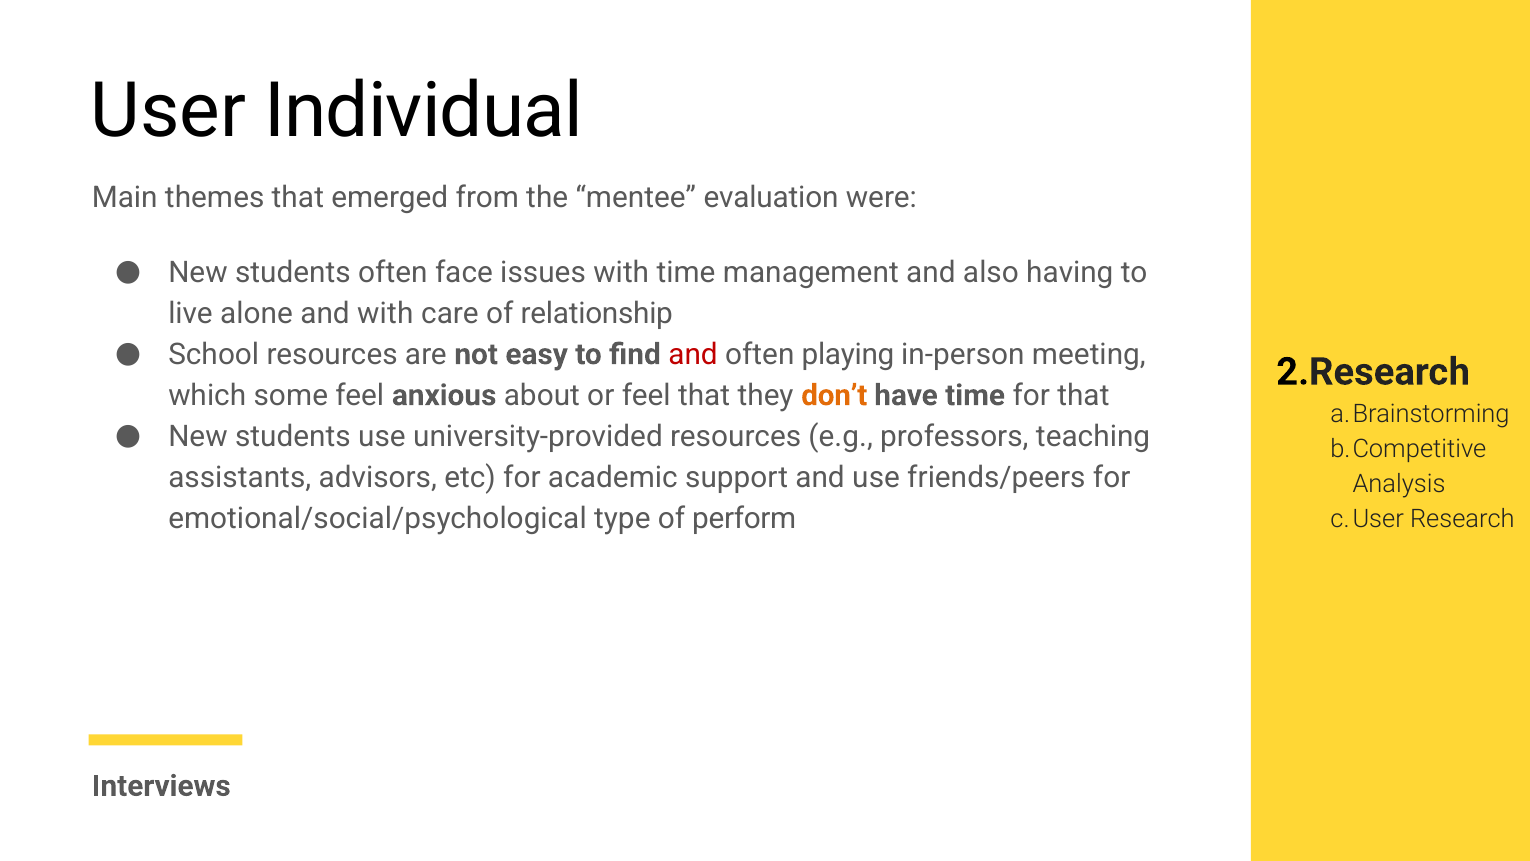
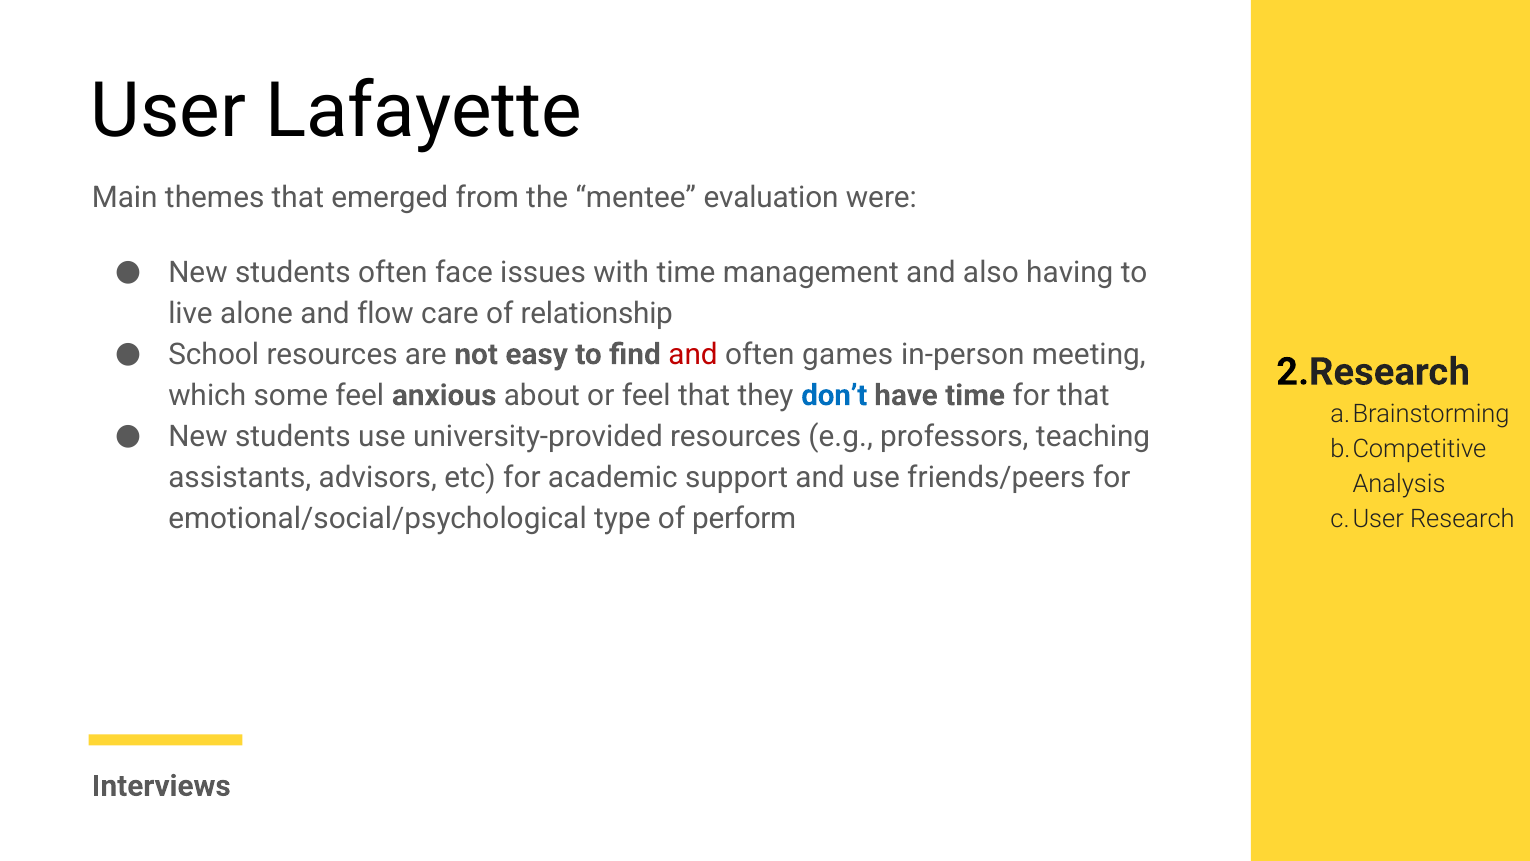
Individual: Individual -> Lafayette
and with: with -> flow
playing: playing -> games
don’t colour: orange -> blue
